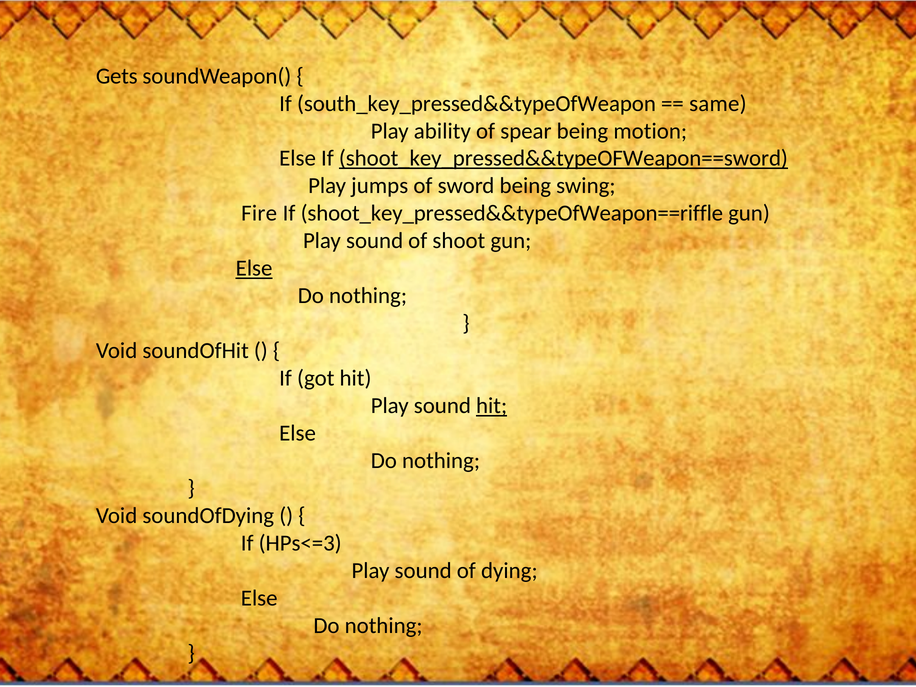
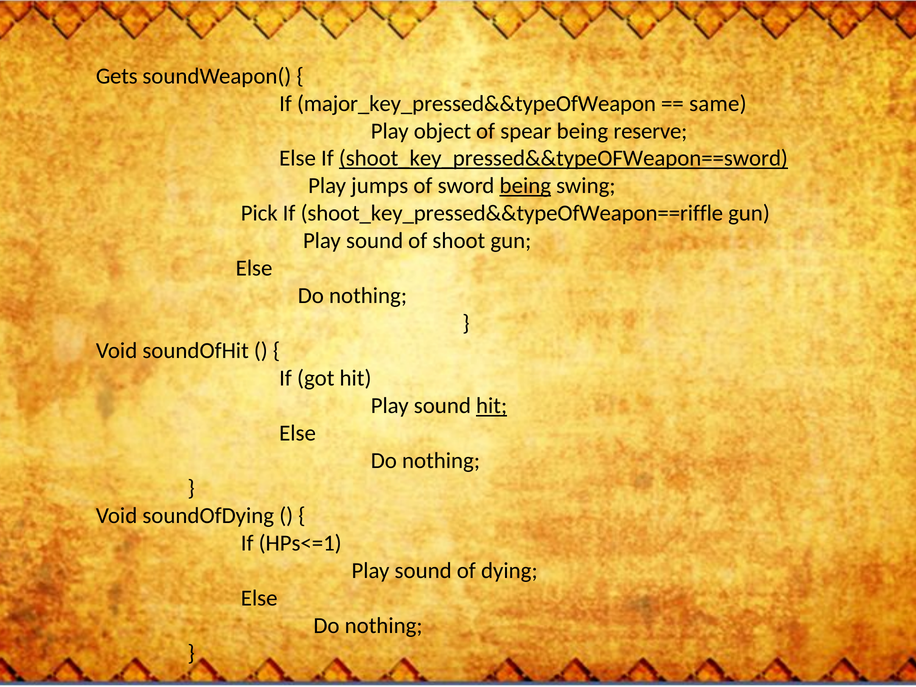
south_key_pressed&&typeOfWeapon: south_key_pressed&&typeOfWeapon -> major_key_pressed&&typeOfWeapon
ability: ability -> object
motion: motion -> reserve
being at (525, 186) underline: none -> present
Fire: Fire -> Pick
Else at (254, 268) underline: present -> none
HPs<=3: HPs<=3 -> HPs<=1
